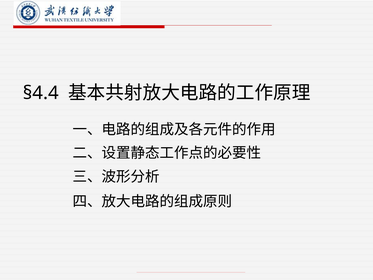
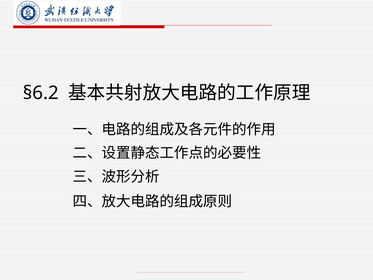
§4.4: §4.4 -> §6.2
